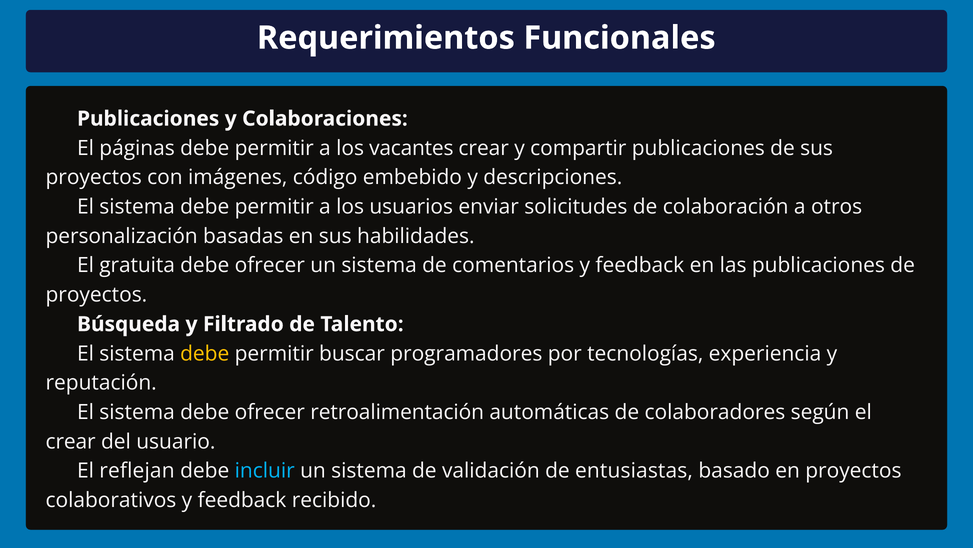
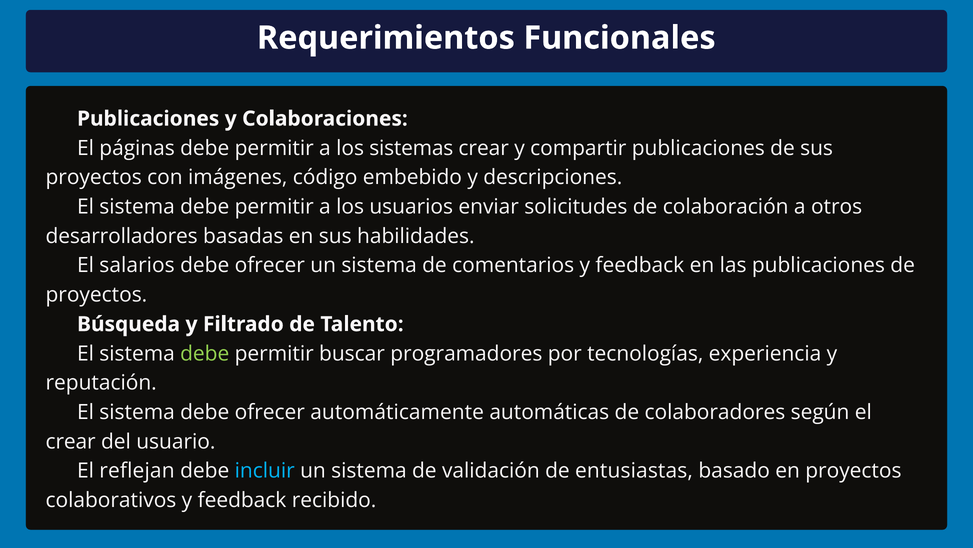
vacantes: vacantes -> sistemas
personalización: personalización -> desarrolladores
gratuita: gratuita -> salarios
debe at (205, 353) colour: yellow -> light green
retroalimentación: retroalimentación -> automáticamente
